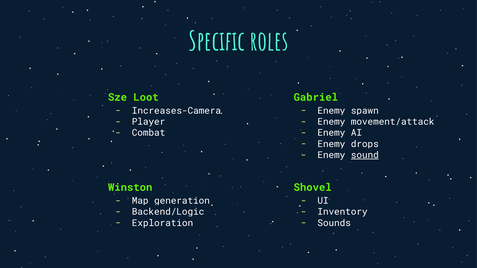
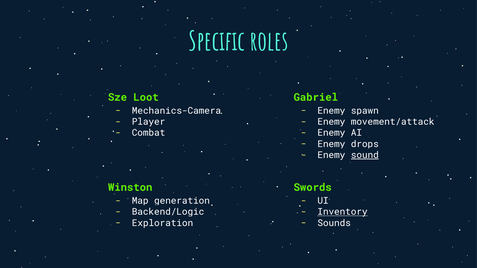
Increases-Camera: Increases-Camera -> Mechanics-Camera
Shovel: Shovel -> Swords
Inventory underline: none -> present
